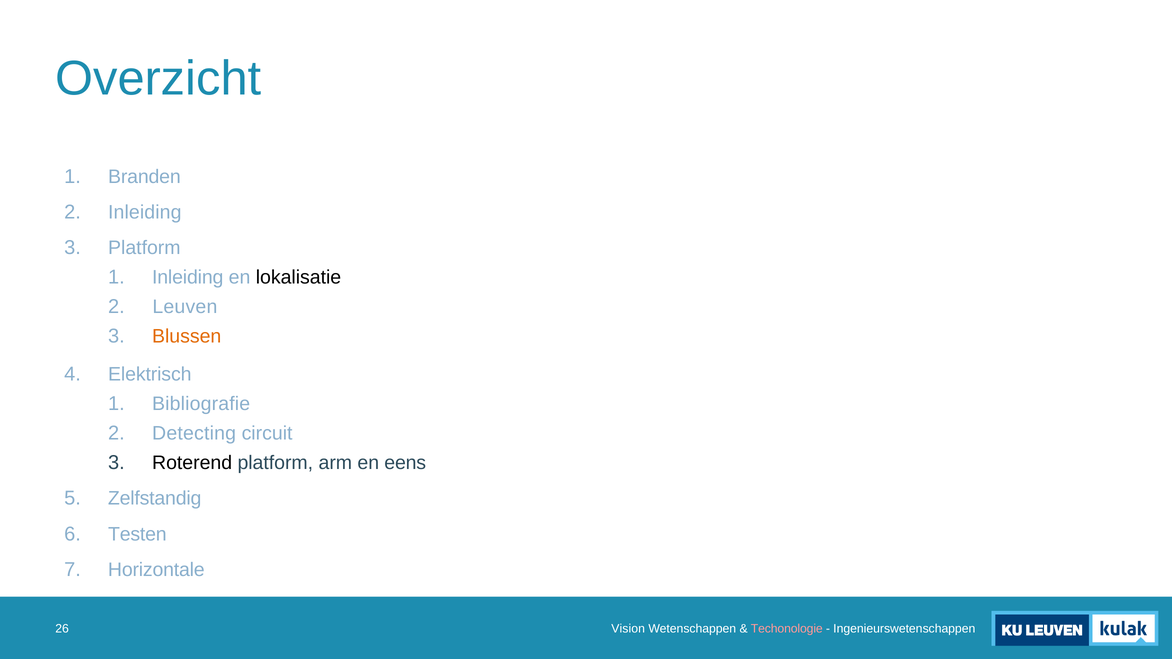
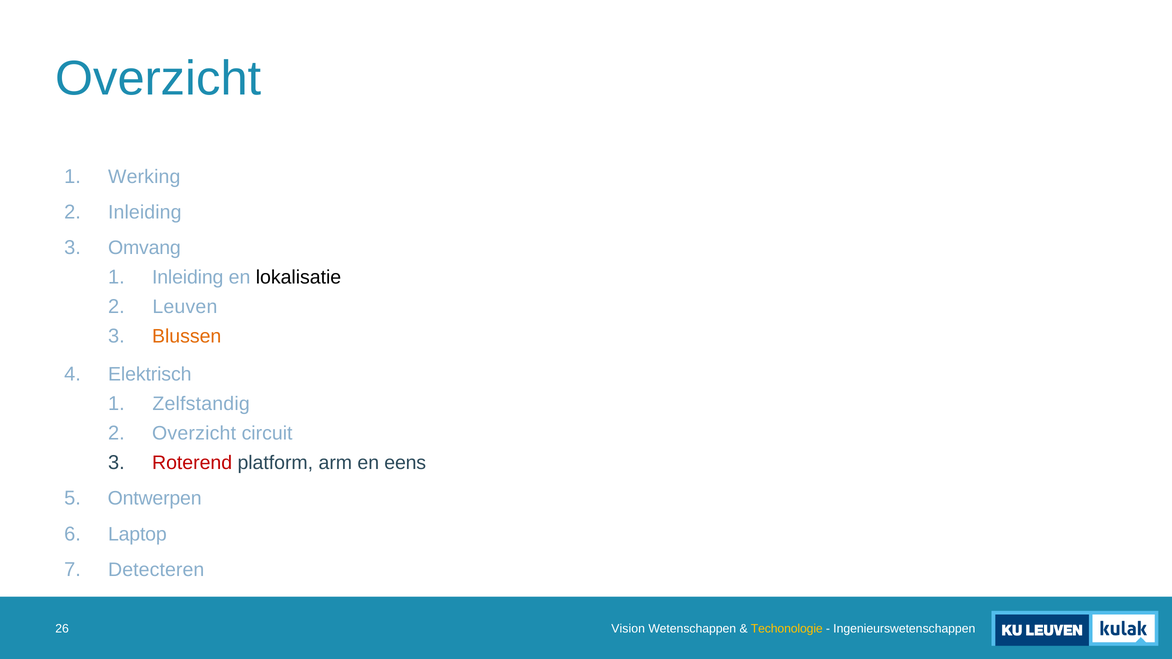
Branden: Branden -> Werking
Platform at (144, 248): Platform -> Omvang
Bibliografie: Bibliografie -> Zelfstandig
Detecting at (194, 434): Detecting -> Overzicht
Roterend colour: black -> red
Zelfstandig: Zelfstandig -> Ontwerpen
Testen: Testen -> Laptop
Horizontale: Horizontale -> Detecteren
Techonologie colour: pink -> yellow
